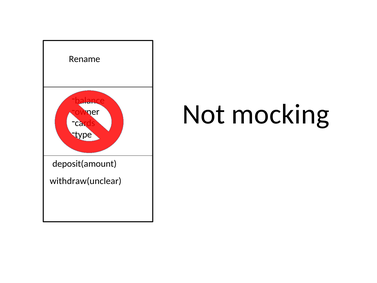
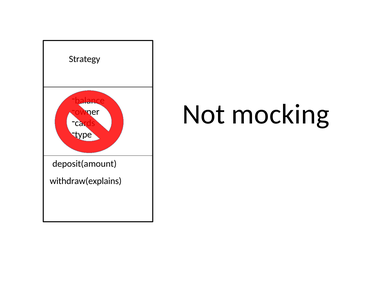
Rename: Rename -> Strategy
withdraw(unclear: withdraw(unclear -> withdraw(explains
